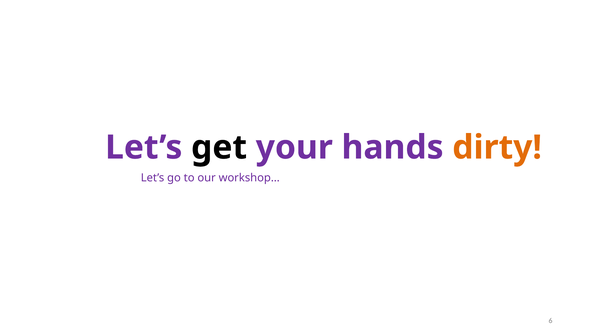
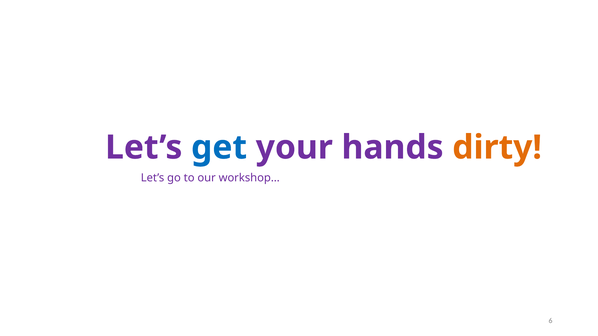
get colour: black -> blue
